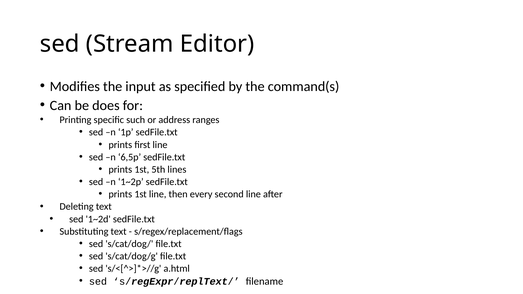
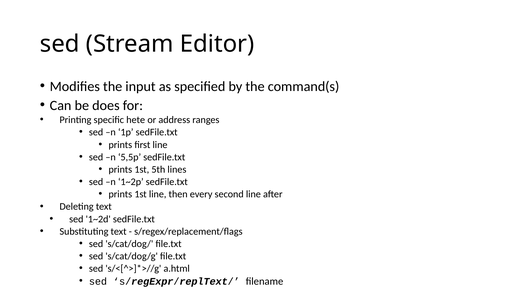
such: such -> hete
6,5p: 6,5p -> 5,5p
